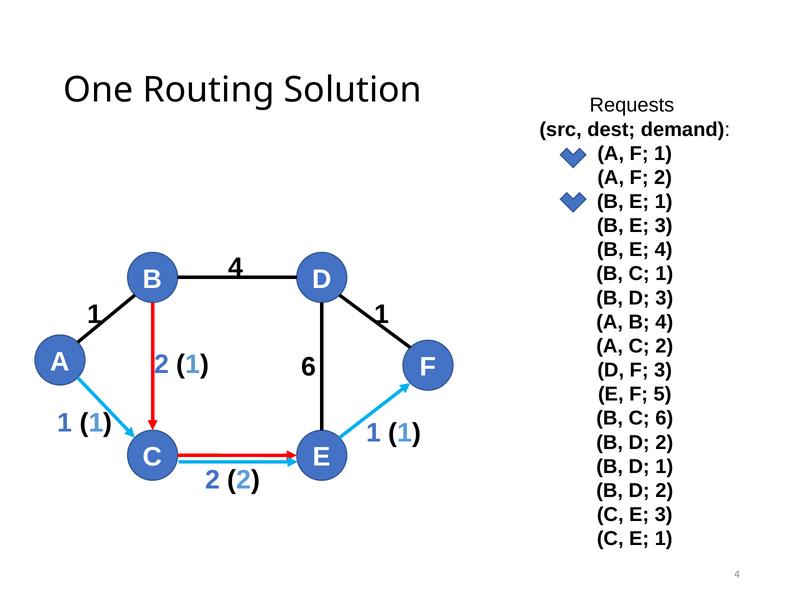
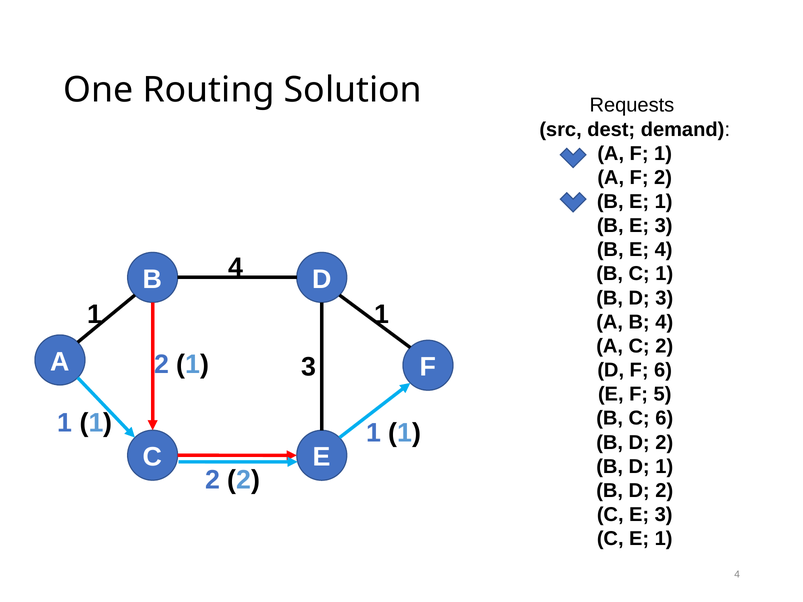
1 6: 6 -> 3
F 3: 3 -> 6
